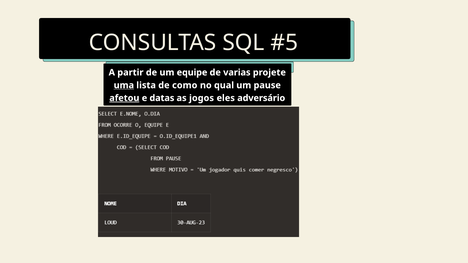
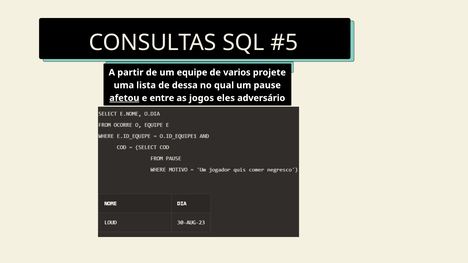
varias: varias -> varios
uma underline: present -> none
como: como -> dessa
datas: datas -> entre
